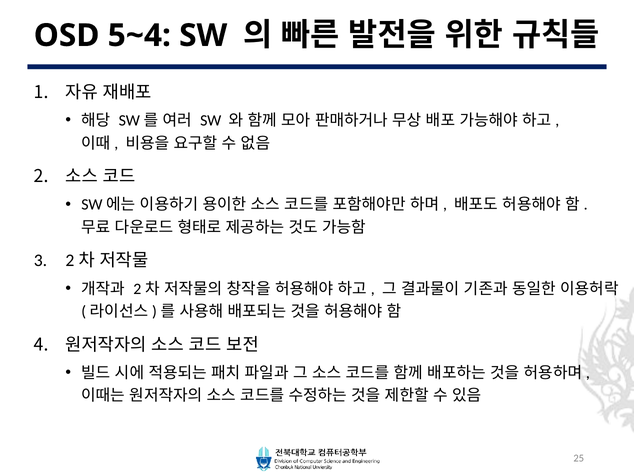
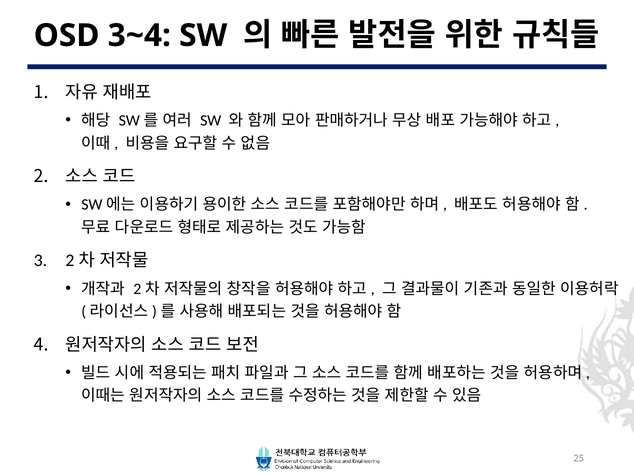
5~4: 5~4 -> 3~4
